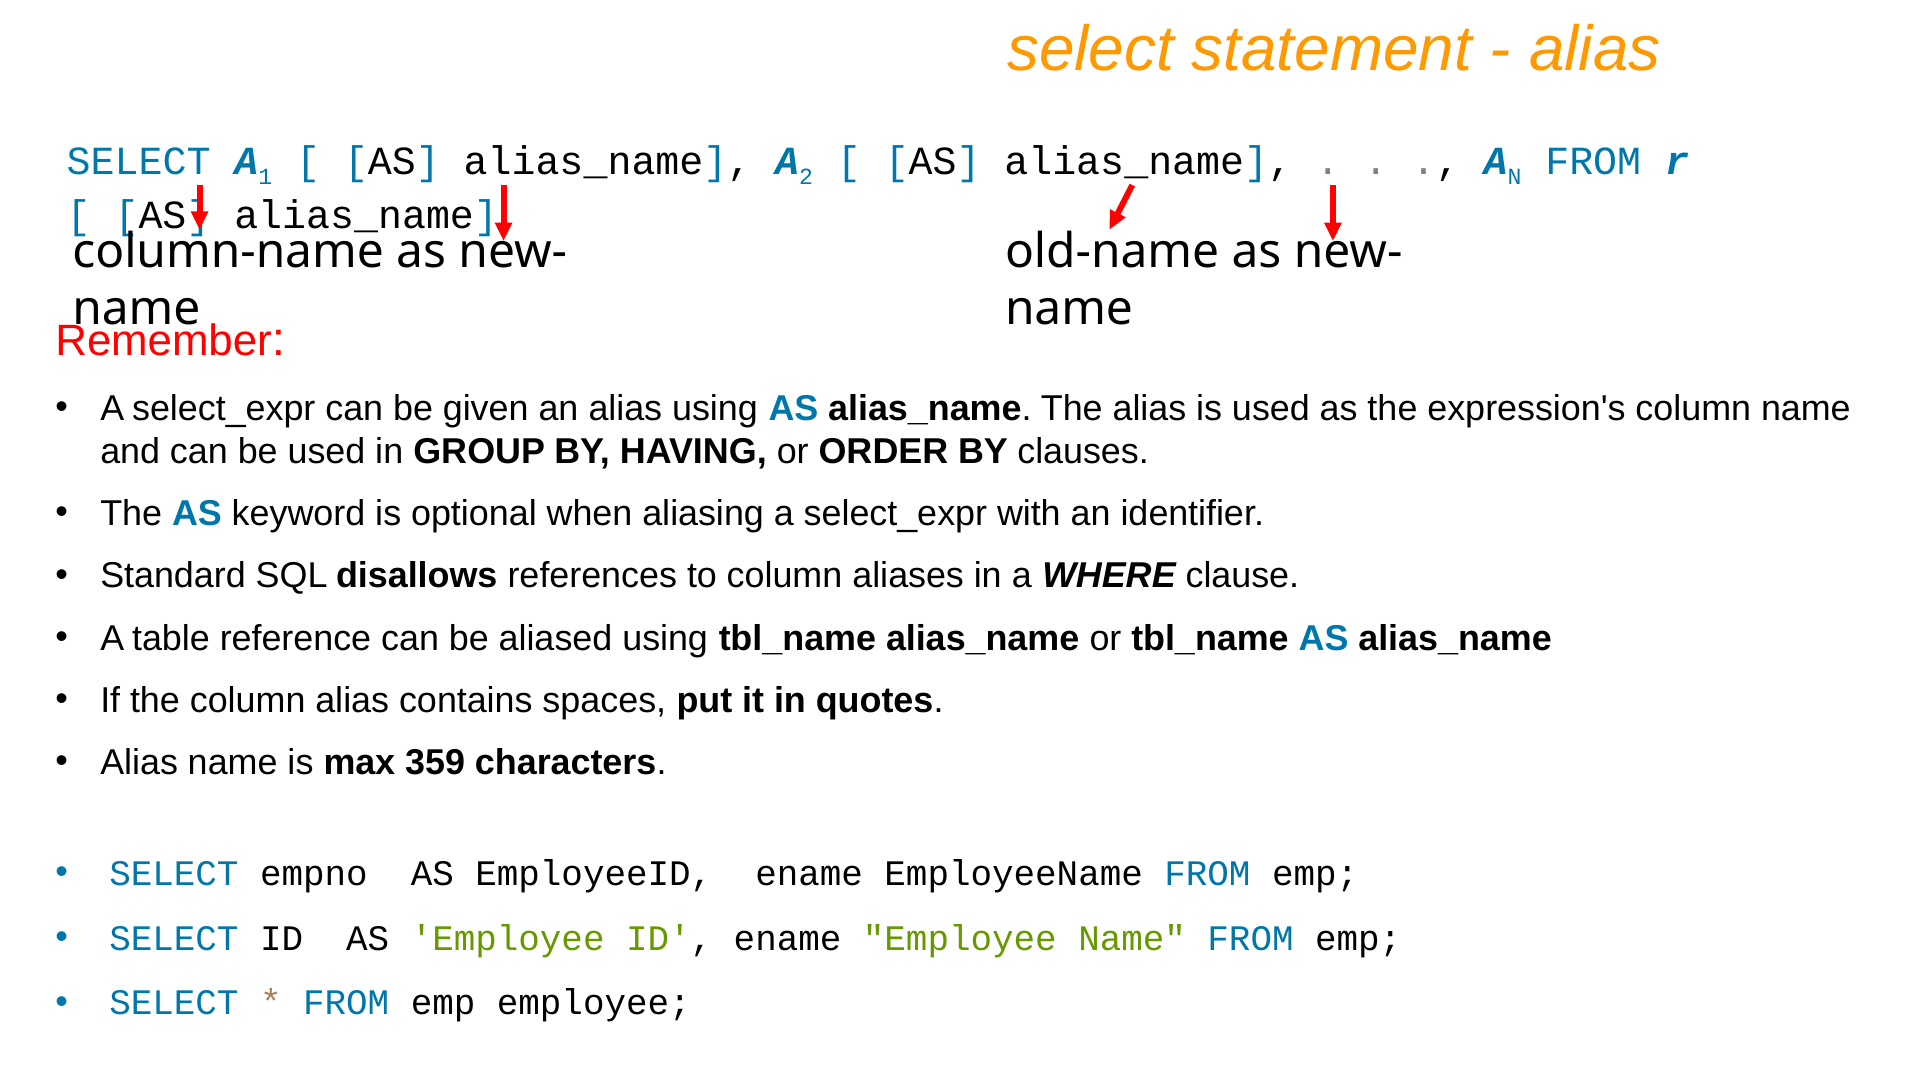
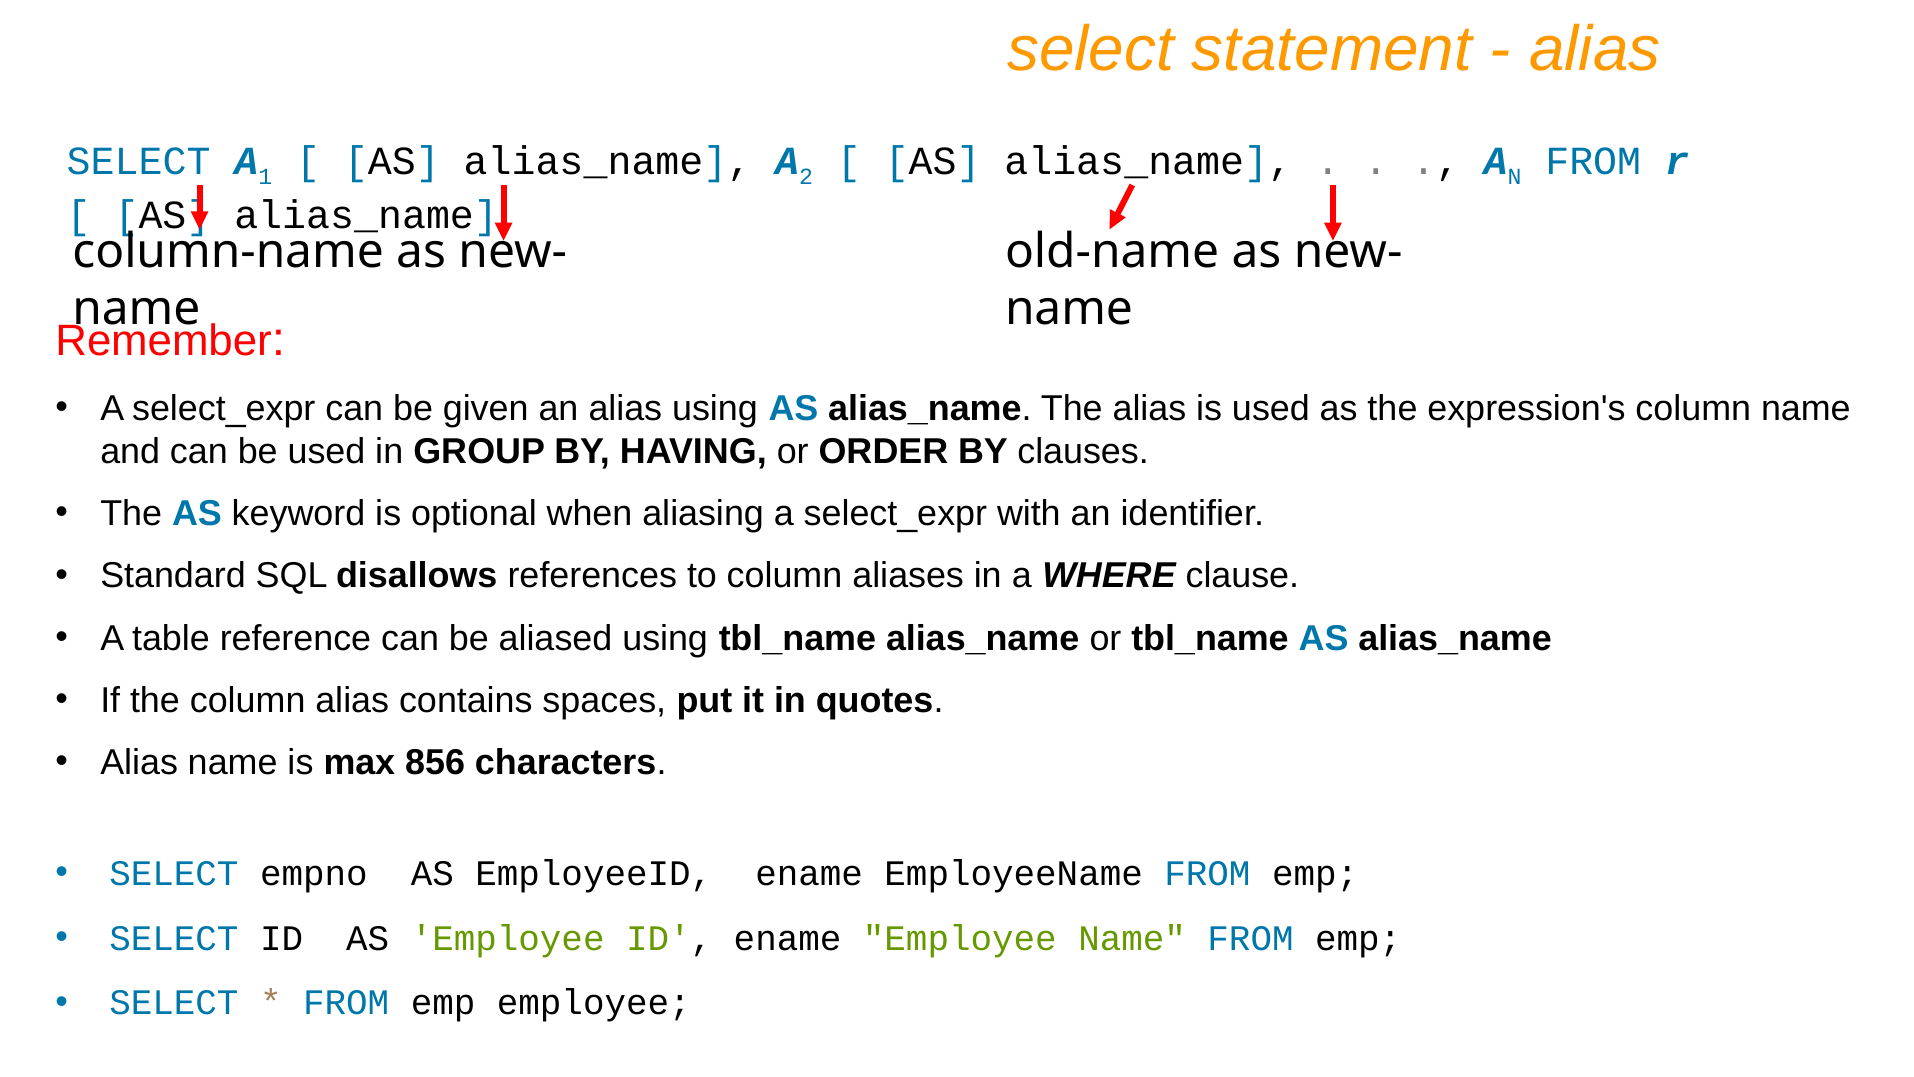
359: 359 -> 856
